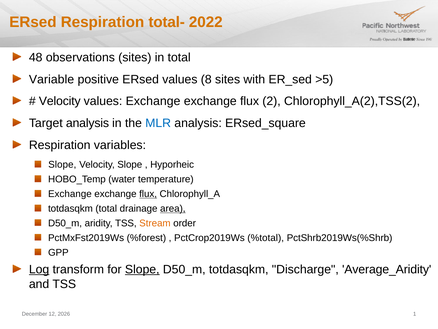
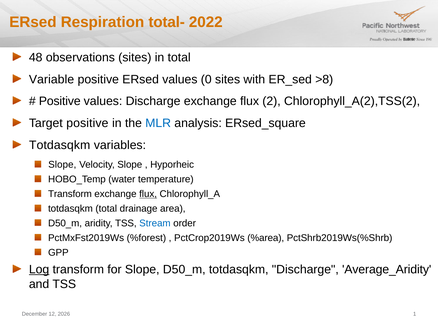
8: 8 -> 0
>5: >5 -> >8
Velocity at (60, 101): Velocity -> Positive
values Exchange: Exchange -> Discharge
Target analysis: analysis -> positive
Respiration at (60, 145): Respiration -> Totdasqkm
Exchange at (70, 194): Exchange -> Transform
area underline: present -> none
Stream colour: orange -> blue
%total: %total -> %area
Slope at (142, 269) underline: present -> none
